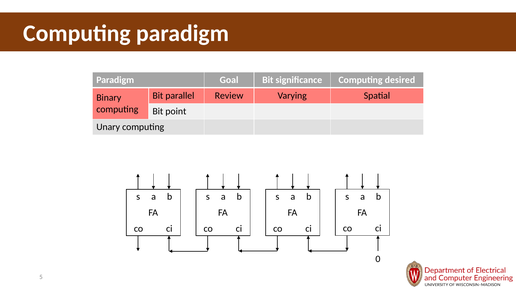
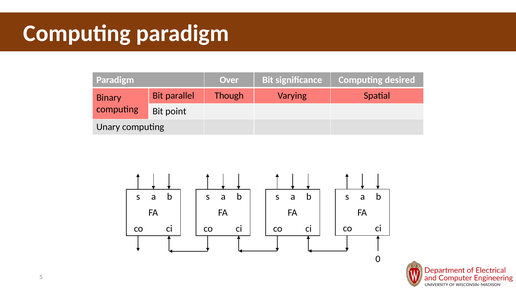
Goal: Goal -> Over
Review: Review -> Though
